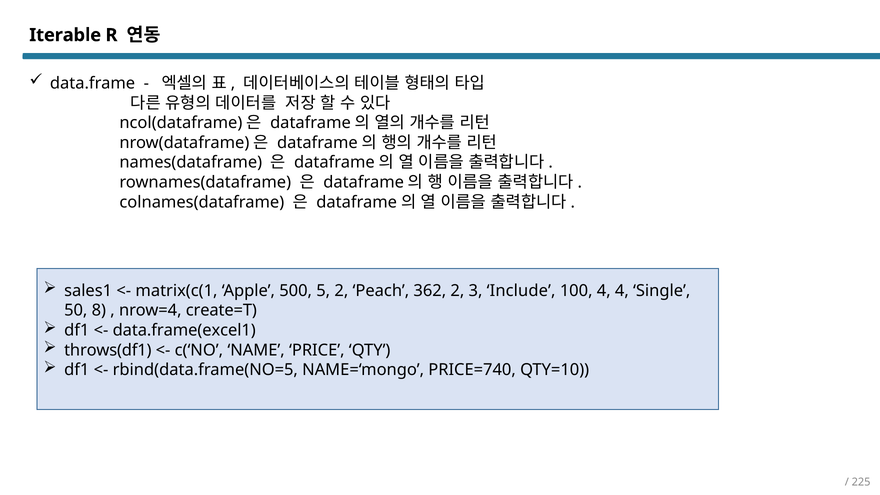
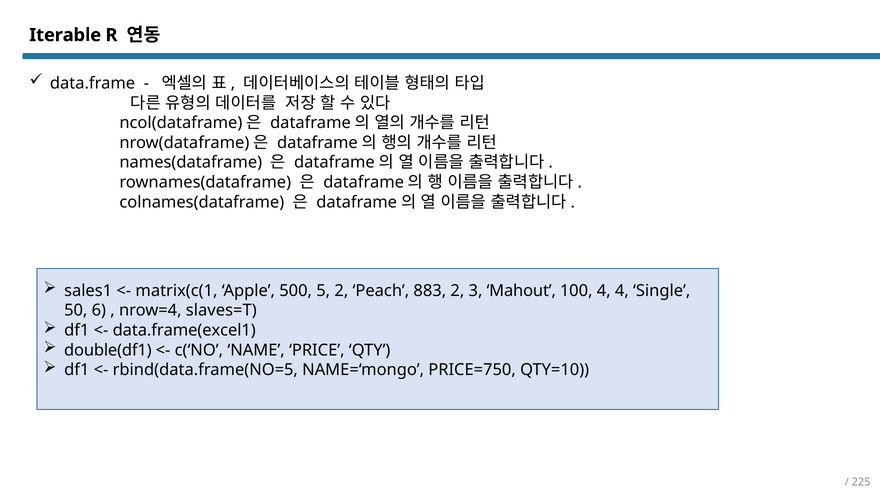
362: 362 -> 883
Include: Include -> Mahout
8: 8 -> 6
create=T: create=T -> slaves=T
throws(df1: throws(df1 -> double(df1
PRICE=740: PRICE=740 -> PRICE=750
